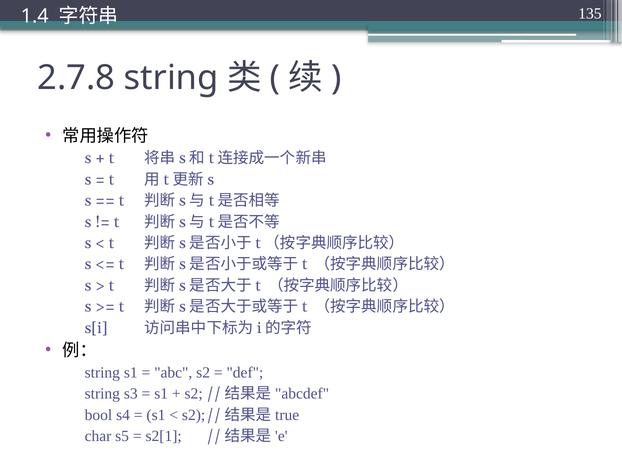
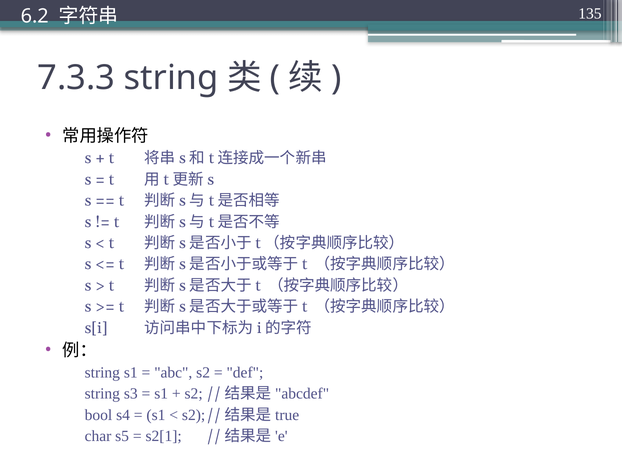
1.4: 1.4 -> 6.2
2.7.8: 2.7.8 -> 7.3.3
